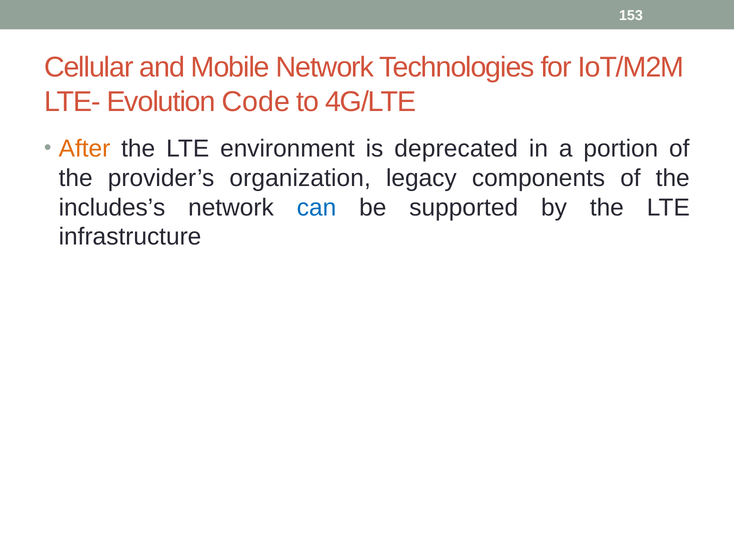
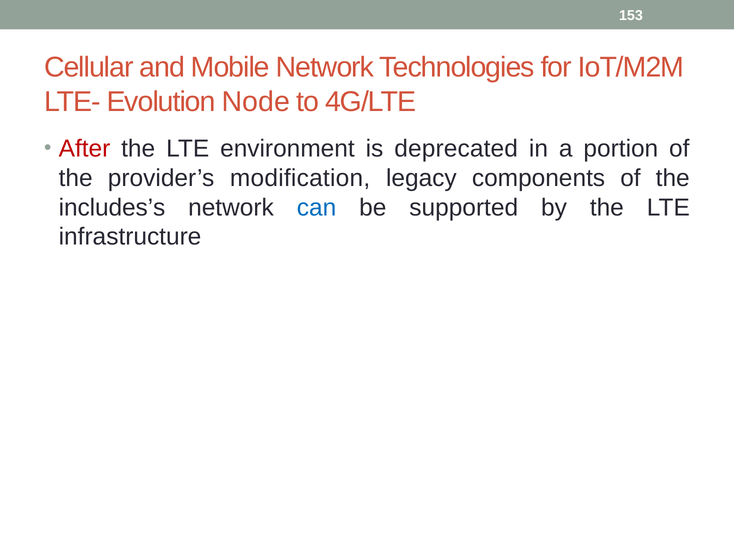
Code: Code -> Node
After colour: orange -> red
organization: organization -> modification
